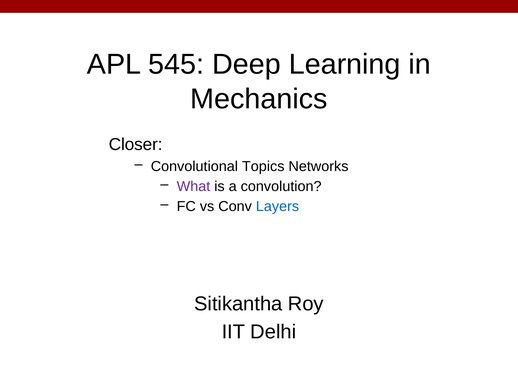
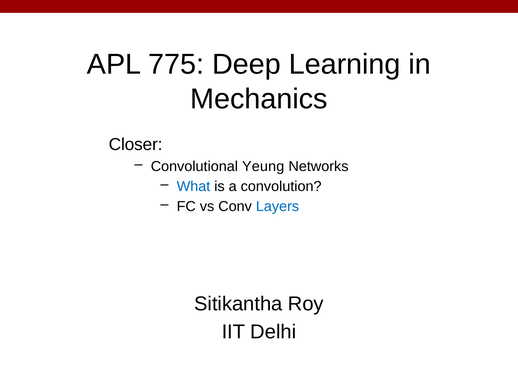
545: 545 -> 775
Topics: Topics -> Yeung
What colour: purple -> blue
